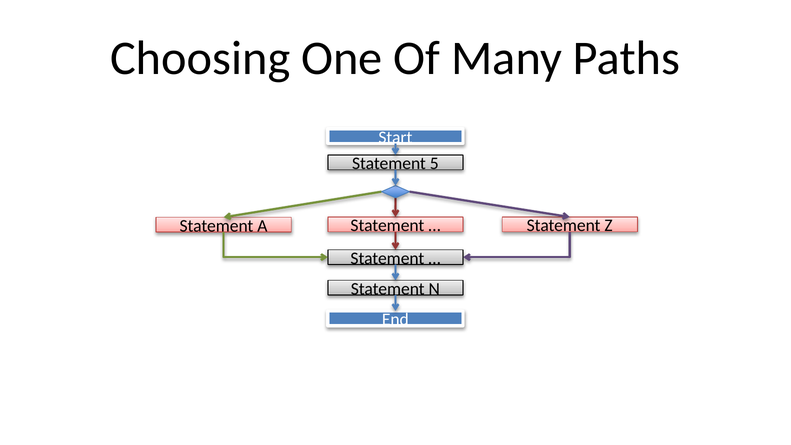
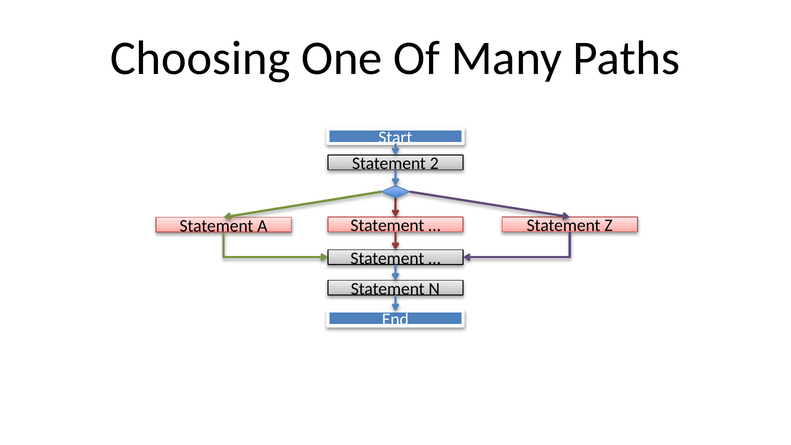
5: 5 -> 2
